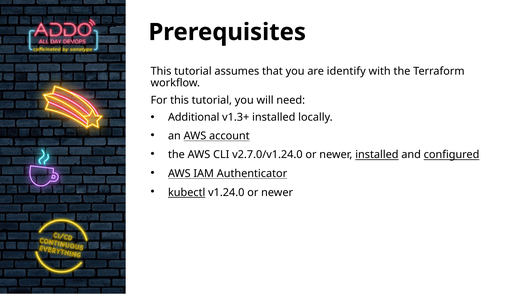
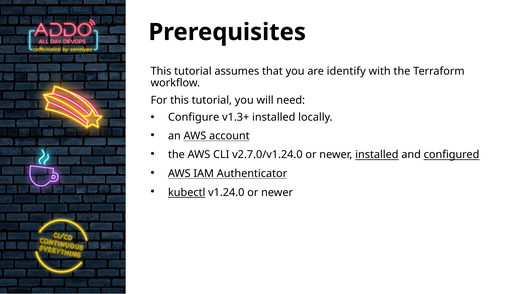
Additional: Additional -> Configure
